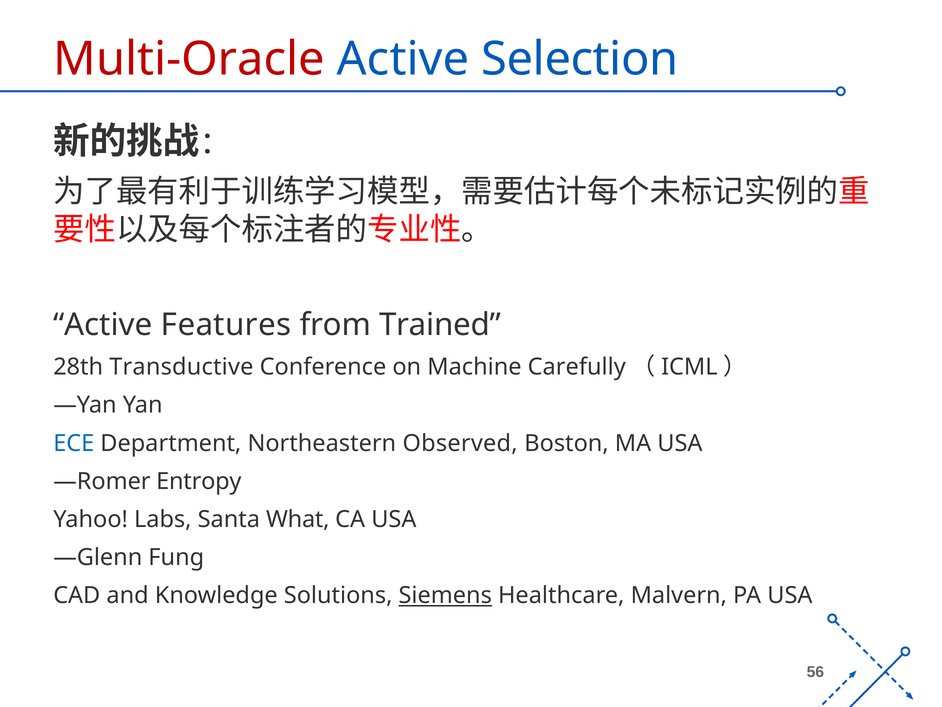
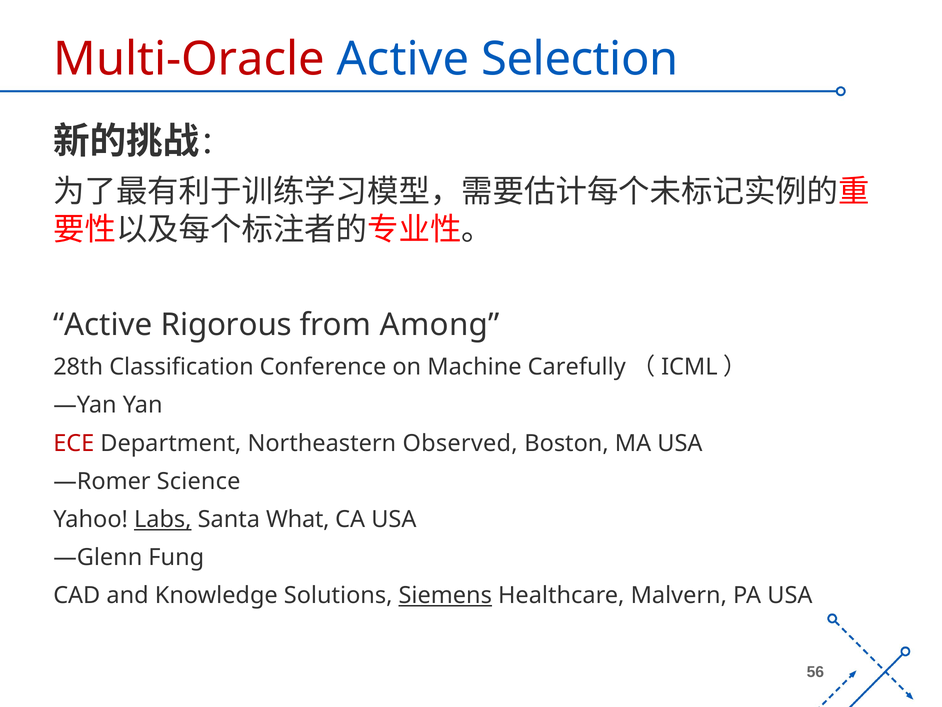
Features: Features -> Rigorous
Trained: Trained -> Among
Transductive: Transductive -> Classification
ECE colour: blue -> red
Entropy: Entropy -> Science
Labs underline: none -> present
